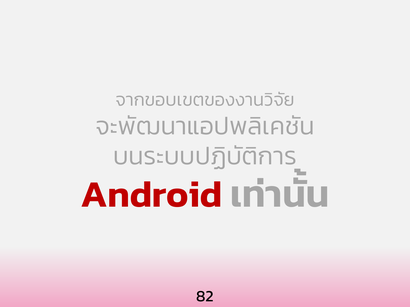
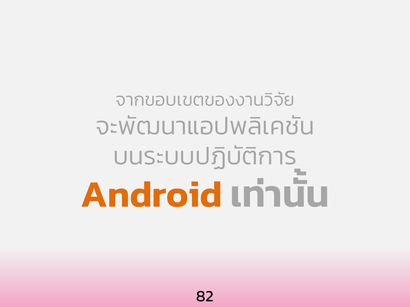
Android colour: red -> orange
